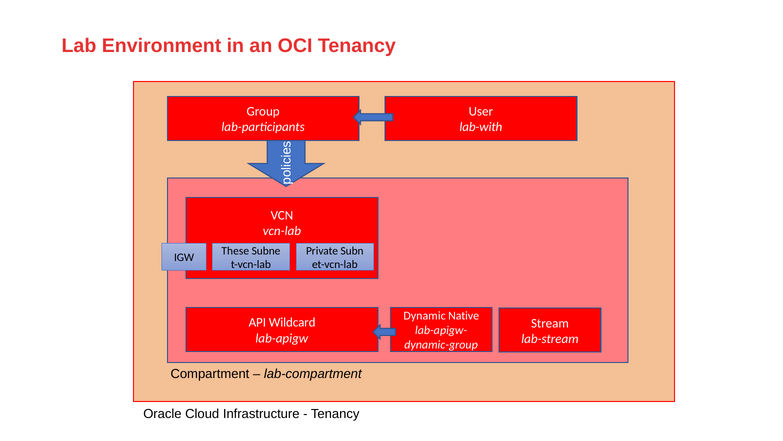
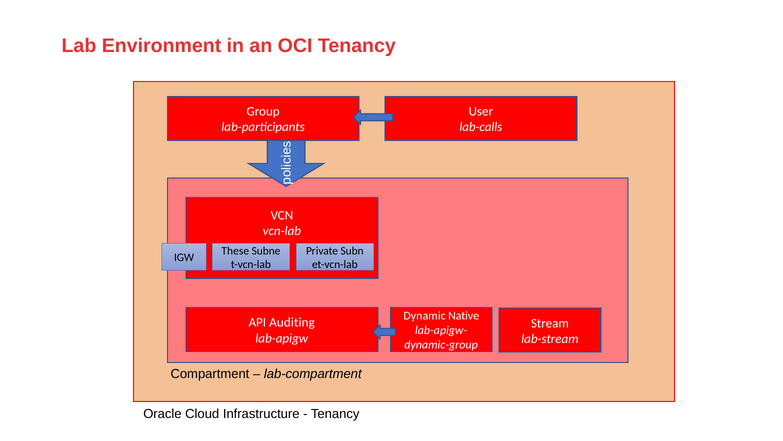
lab-with: lab-with -> lab-calls
Wildcard: Wildcard -> Auditing
